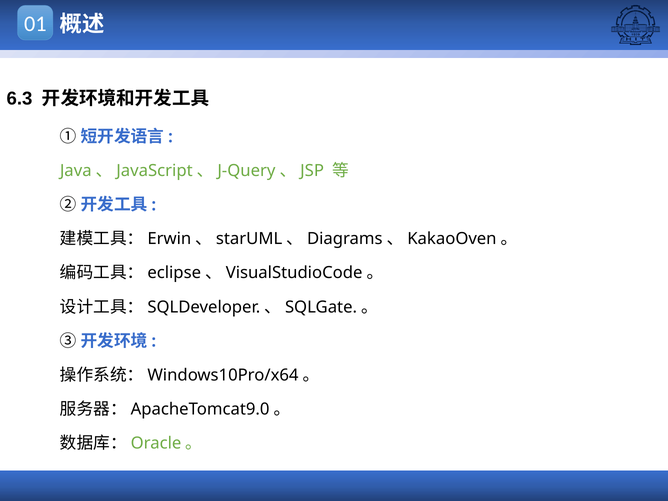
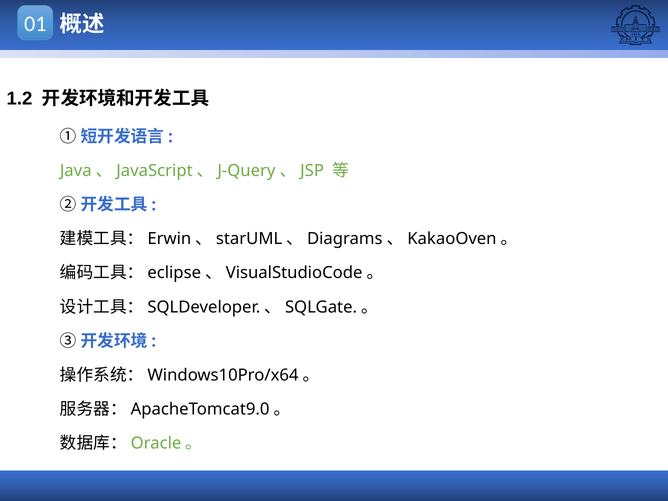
6.3: 6.3 -> 1.2
